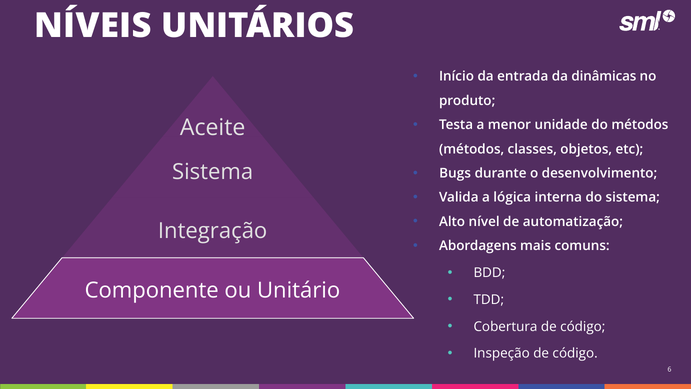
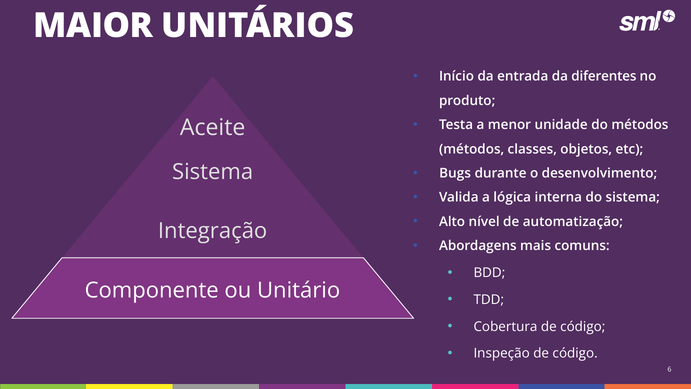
NÍVEIS: NÍVEIS -> MAIOR
dinâmicas: dinâmicas -> diferentes
